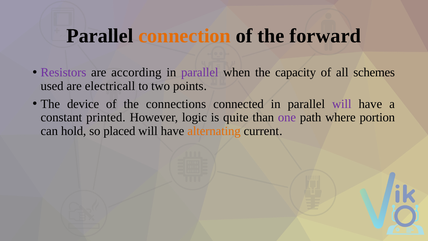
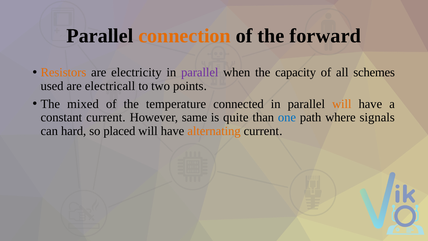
Resistors colour: purple -> orange
according: according -> electricity
device: device -> mixed
connections: connections -> temperature
will at (342, 104) colour: purple -> orange
constant printed: printed -> current
logic: logic -> same
one colour: purple -> blue
portion: portion -> signals
hold: hold -> hard
